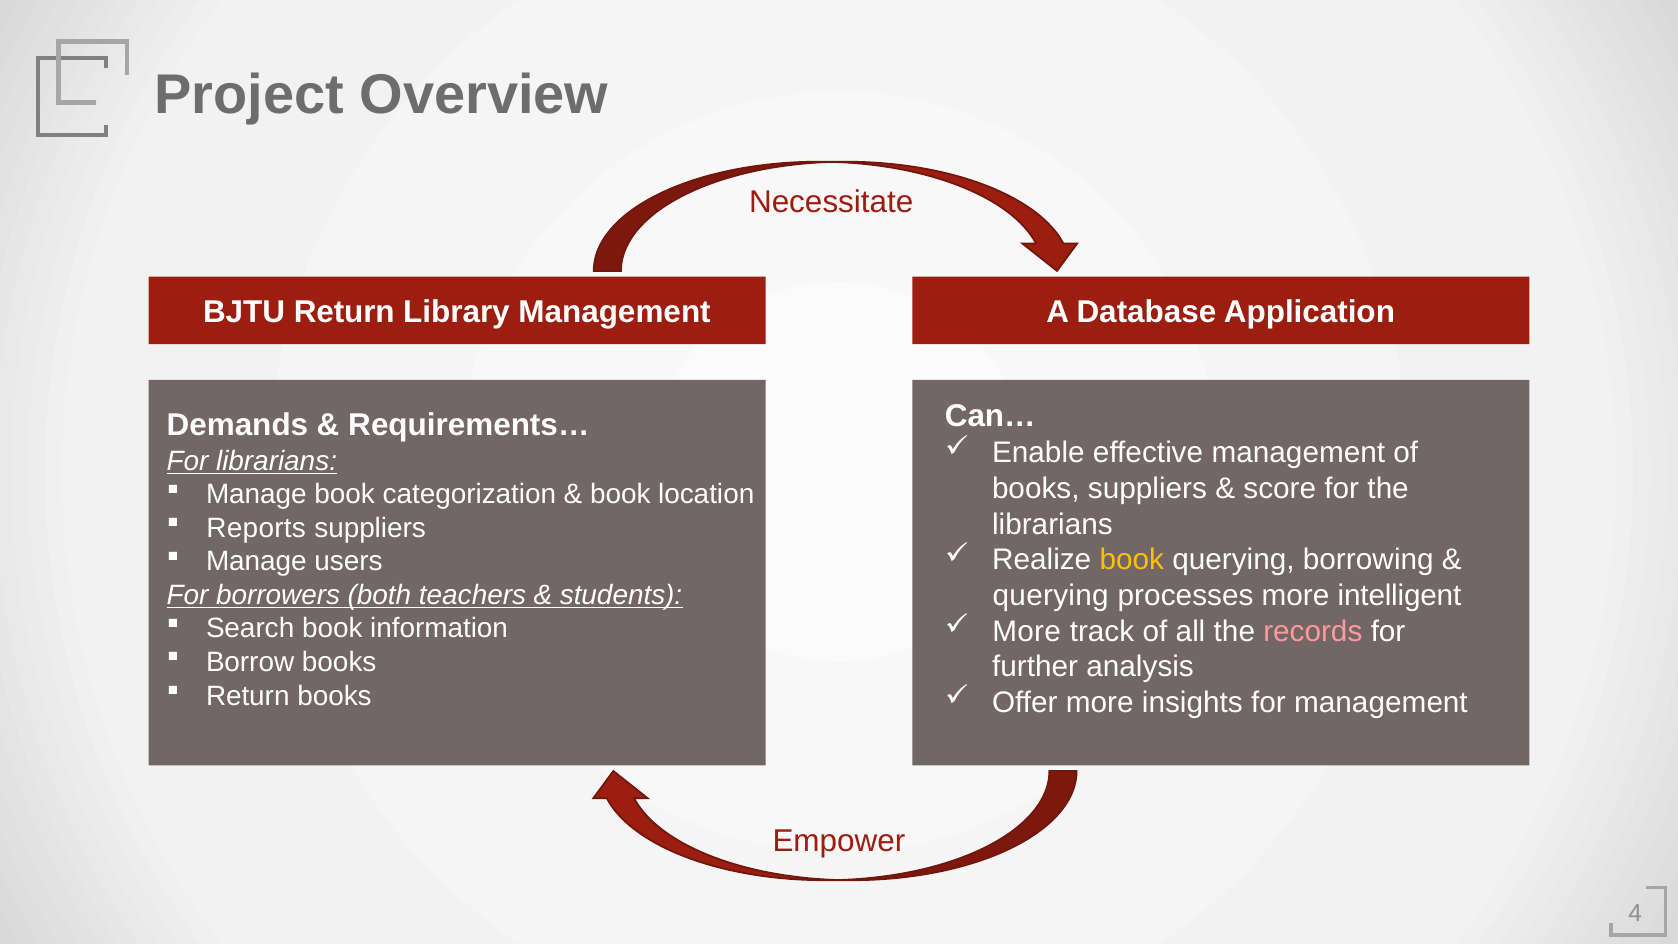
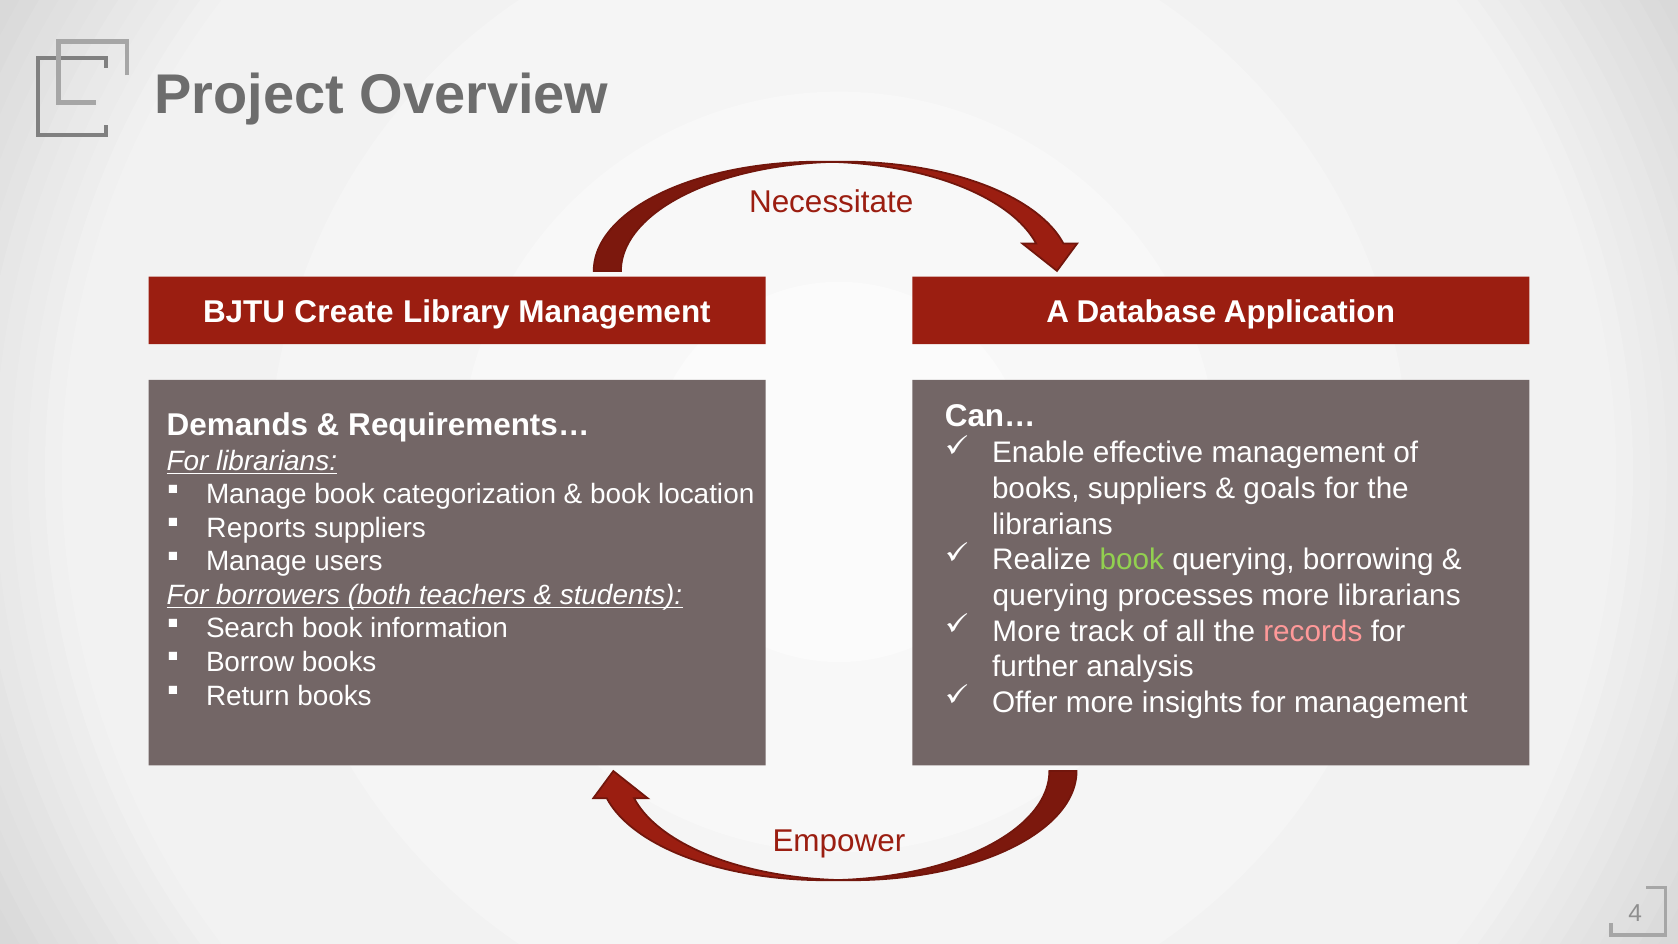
BJTU Return: Return -> Create
score: score -> goals
book at (1132, 560) colour: yellow -> light green
more intelligent: intelligent -> librarians
